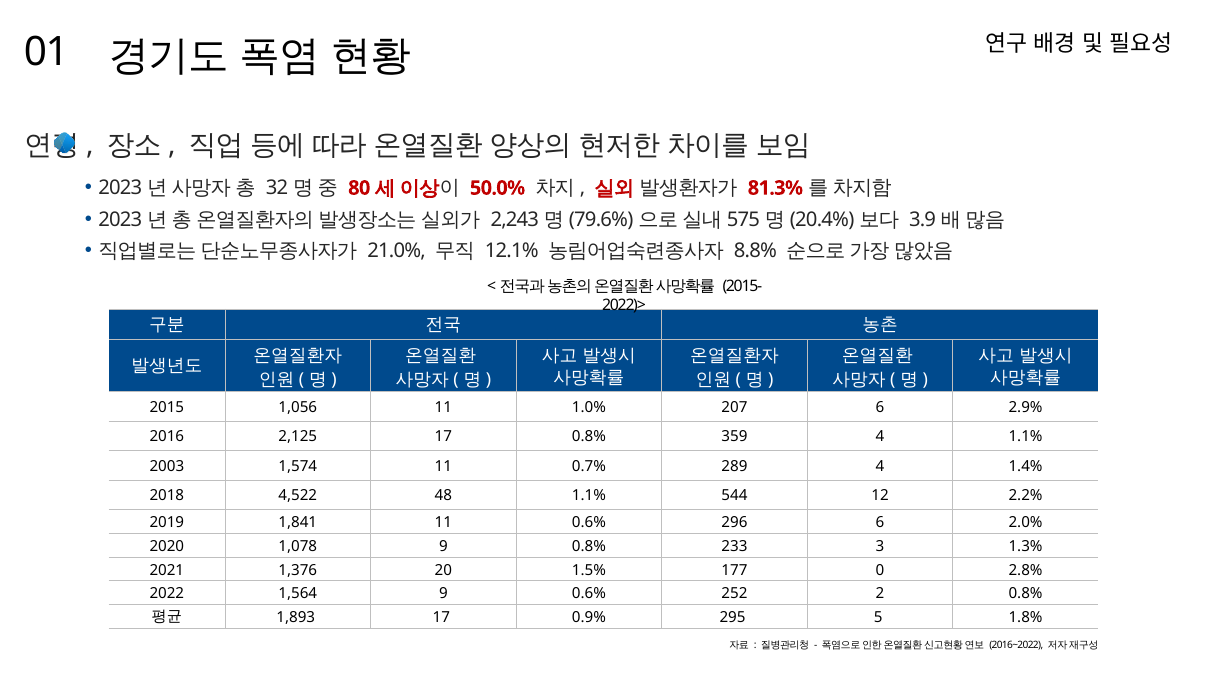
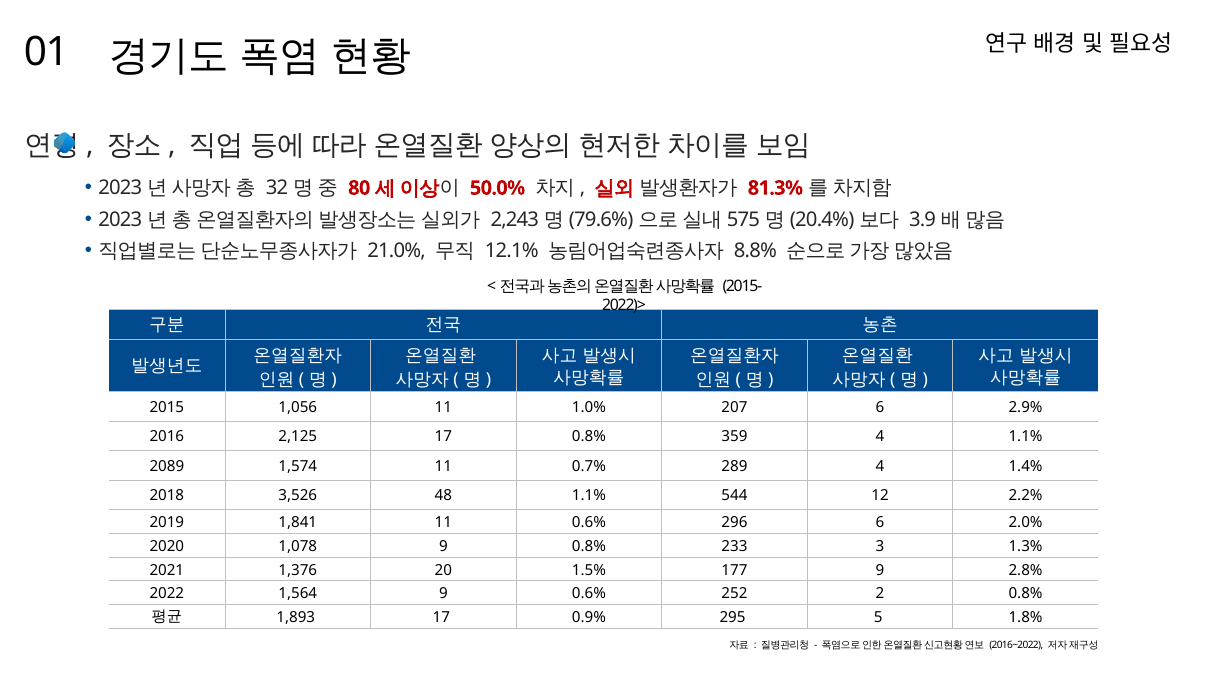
2003: 2003 -> 2089
4,522: 4,522 -> 3,526
177 0: 0 -> 9
